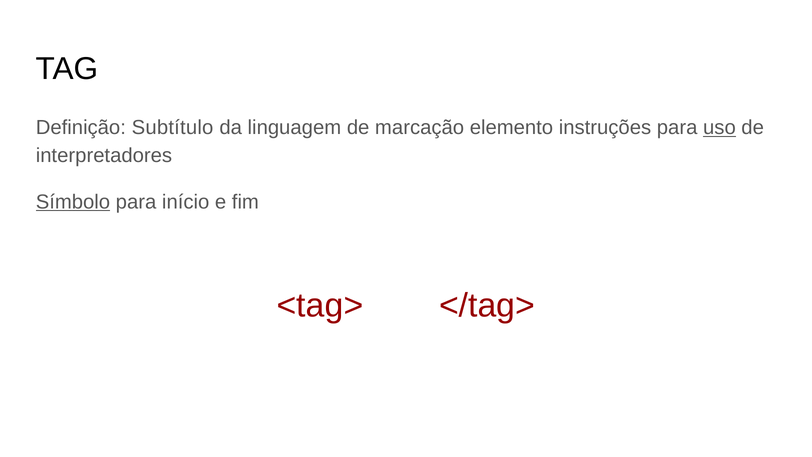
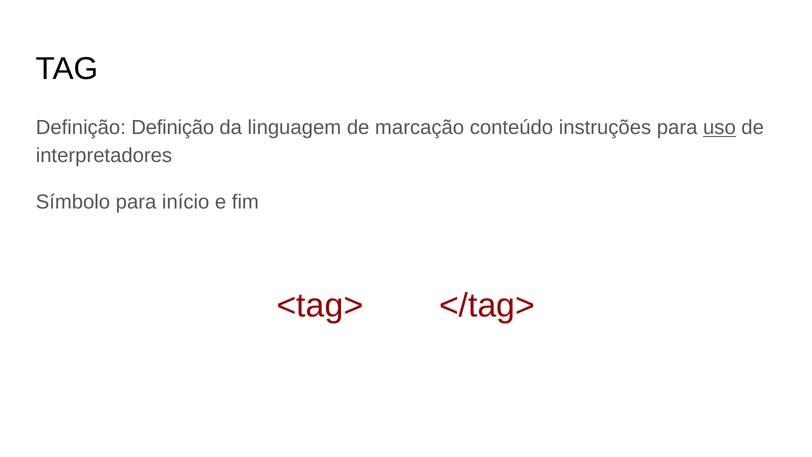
Definição Subtítulo: Subtítulo -> Definição
elemento: elemento -> conteúdo
Símbolo underline: present -> none
